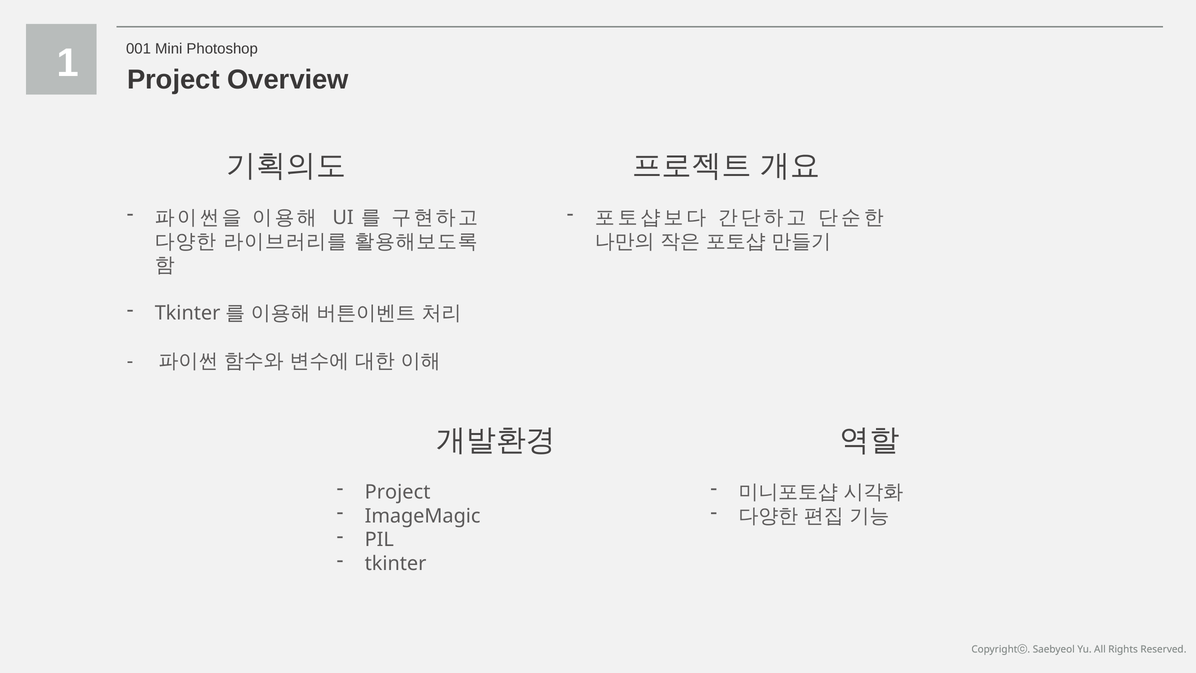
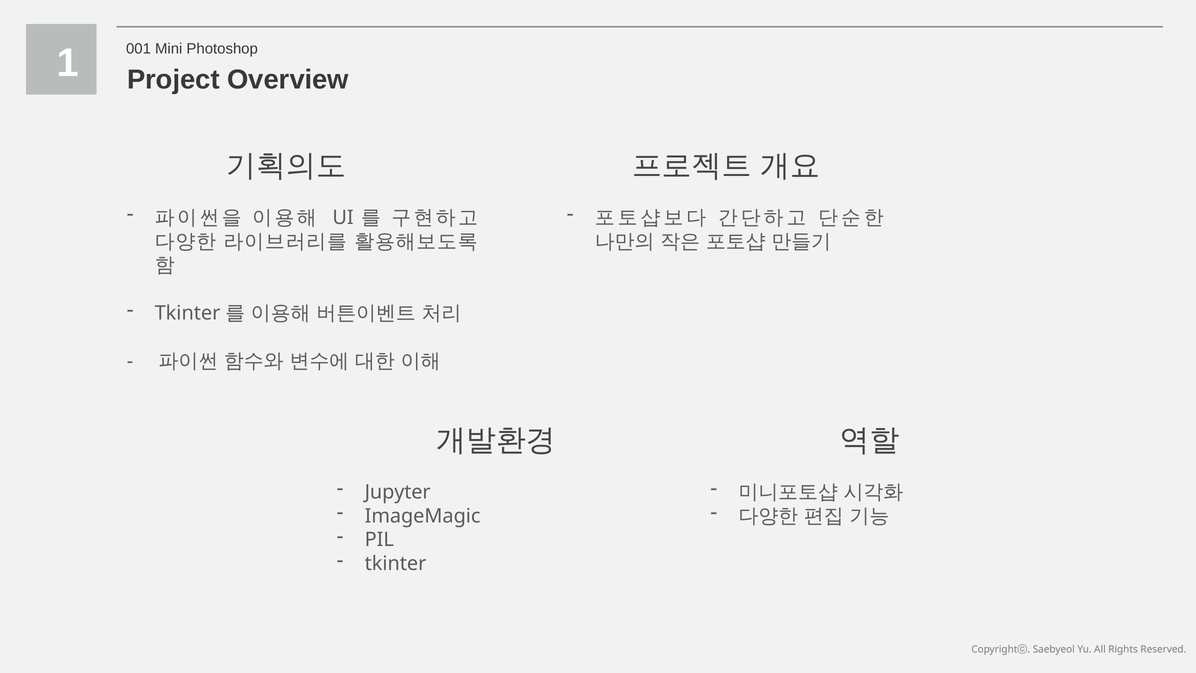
Project at (398, 492): Project -> Jupyter
